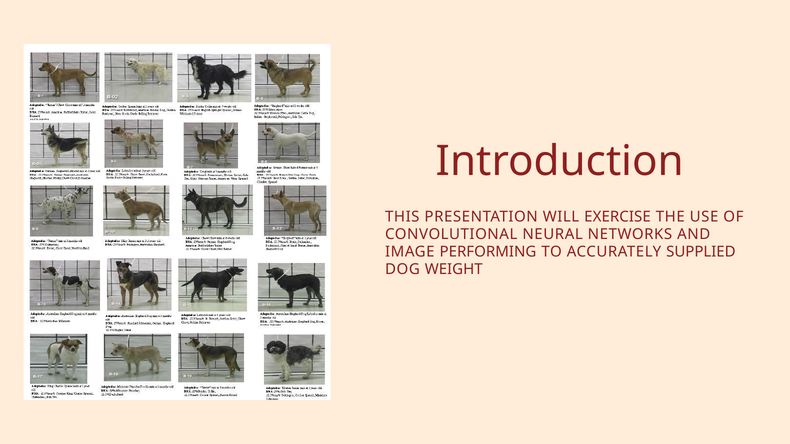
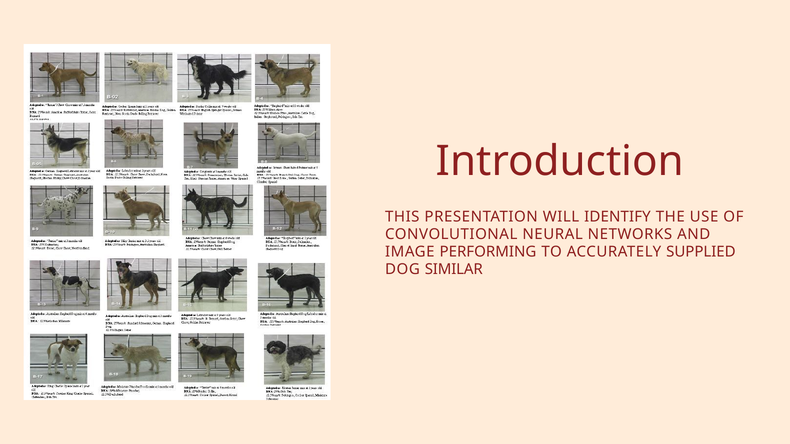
EXERCISE: EXERCISE -> IDENTIFY
WEIGHT: WEIGHT -> SIMILAR
